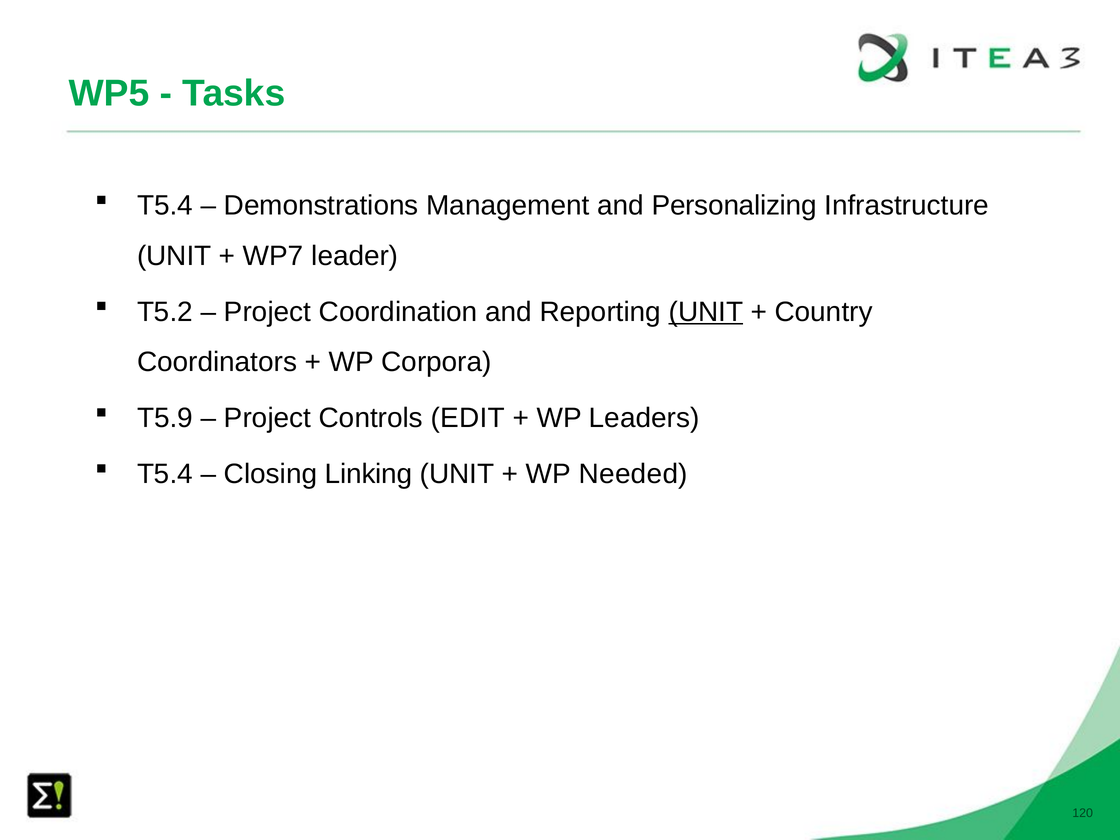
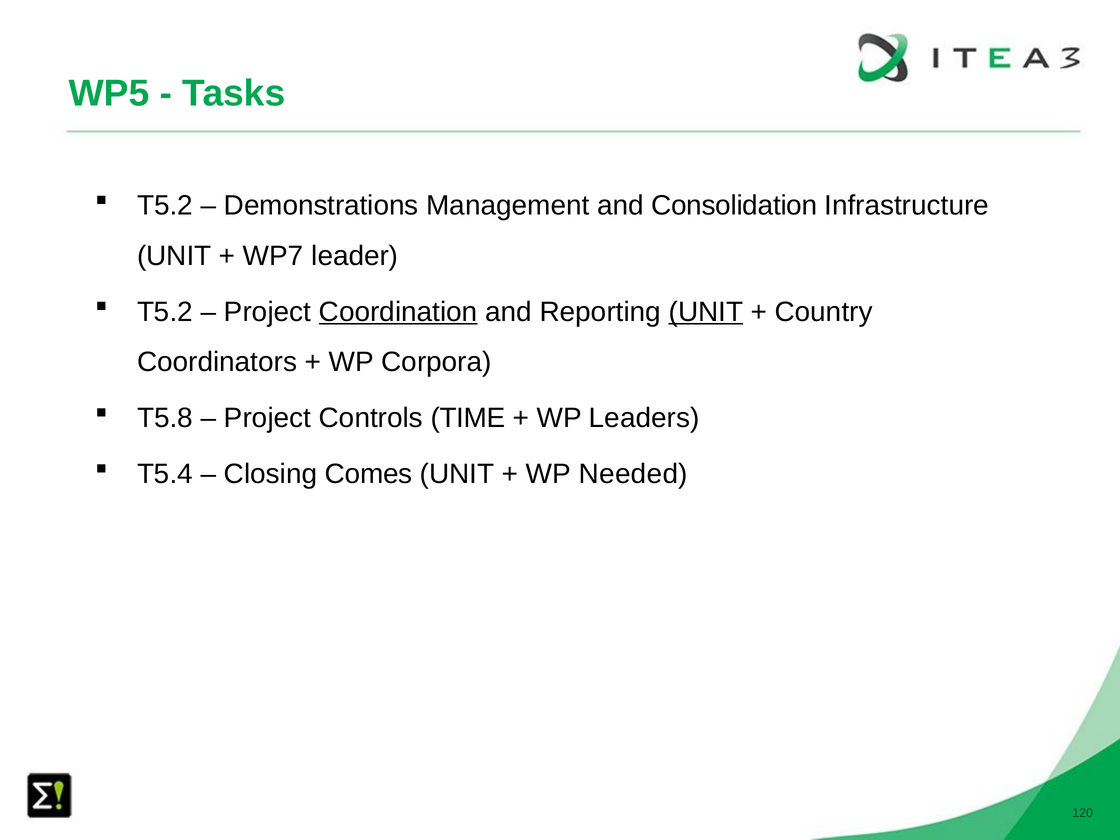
T5.4 at (165, 205): T5.4 -> T5.2
Personalizing: Personalizing -> Consolidation
Coordination underline: none -> present
T5.9: T5.9 -> T5.8
EDIT: EDIT -> TIME
Linking: Linking -> Comes
